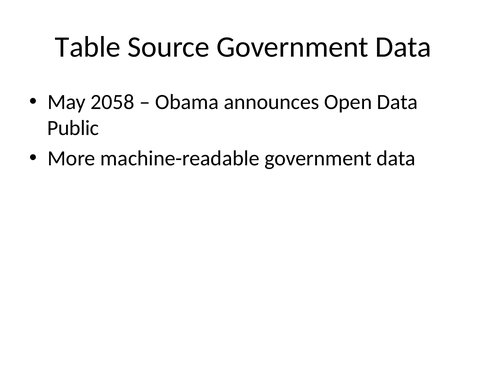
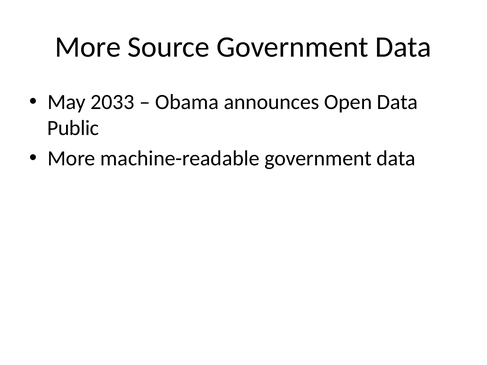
Table at (88, 47): Table -> More
2058: 2058 -> 2033
